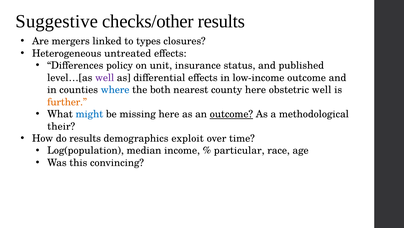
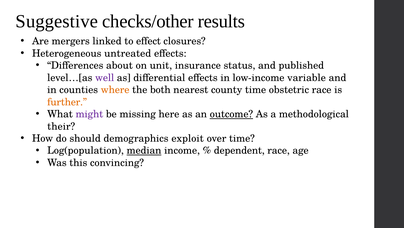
types: types -> effect
policy: policy -> about
low-income outcome: outcome -> variable
where colour: blue -> orange
county here: here -> time
obstetric well: well -> race
might colour: blue -> purple
do results: results -> should
median underline: none -> present
particular: particular -> dependent
